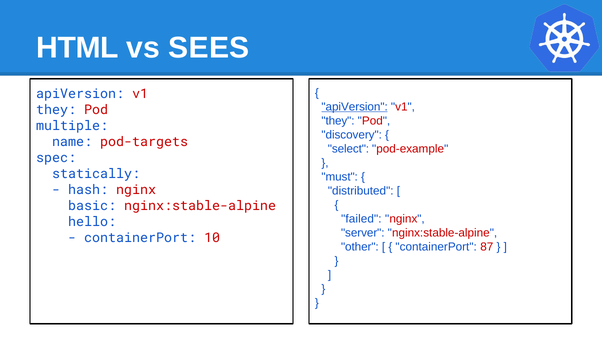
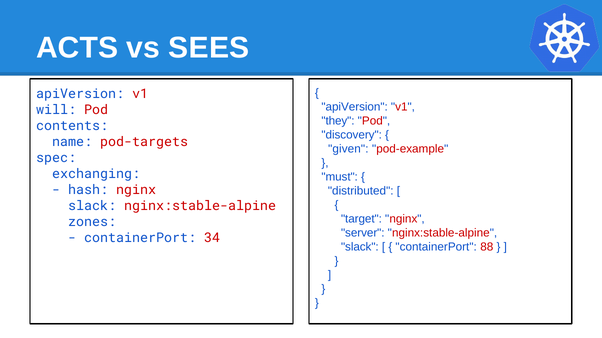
HTML: HTML -> ACTS
apiVersion at (355, 107) underline: present -> none
they at (56, 110): they -> will
multiple: multiple -> contents
select: select -> given
statically: statically -> exchanging
basic at (92, 206): basic -> slack
failed: failed -> target
hello: hello -> zones
10: 10 -> 34
other at (360, 247): other -> slack
87: 87 -> 88
